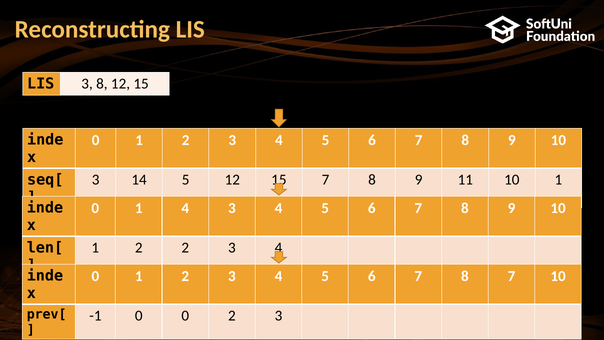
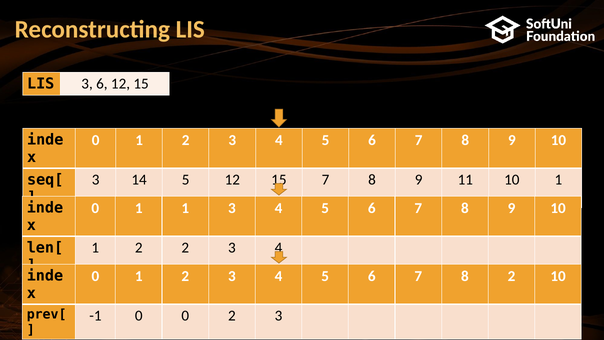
3 8: 8 -> 6
1 4: 4 -> 1
8 7: 7 -> 2
